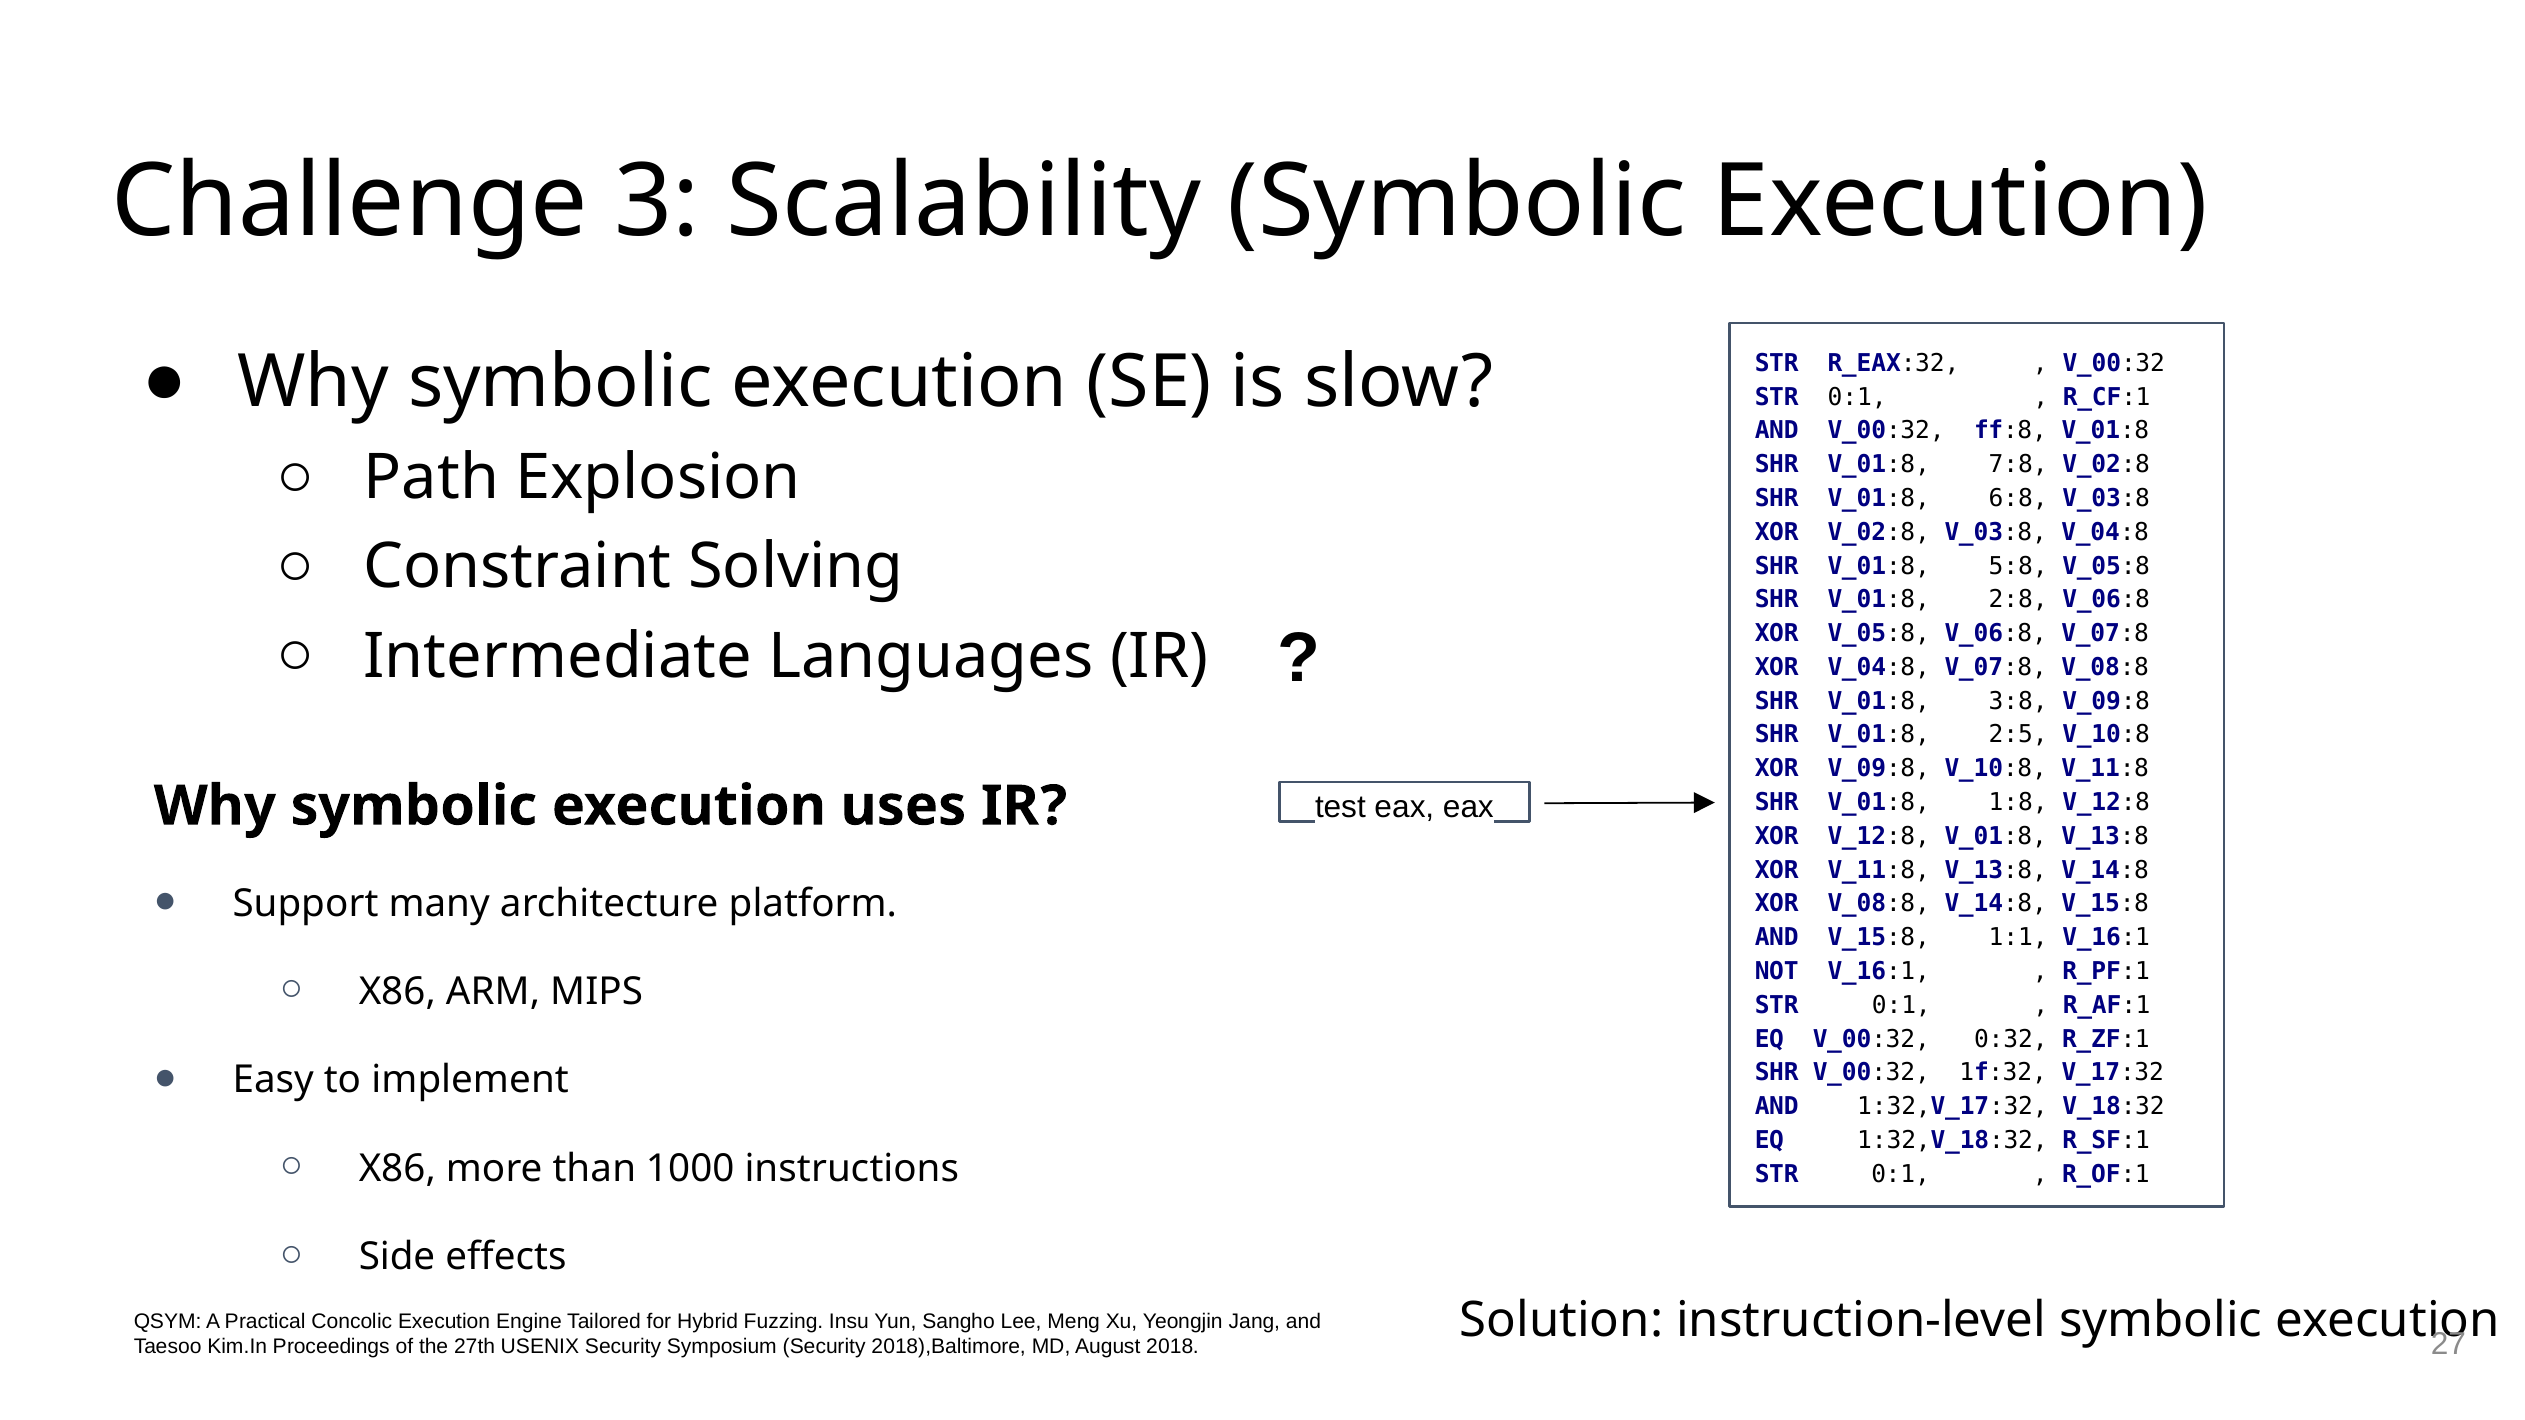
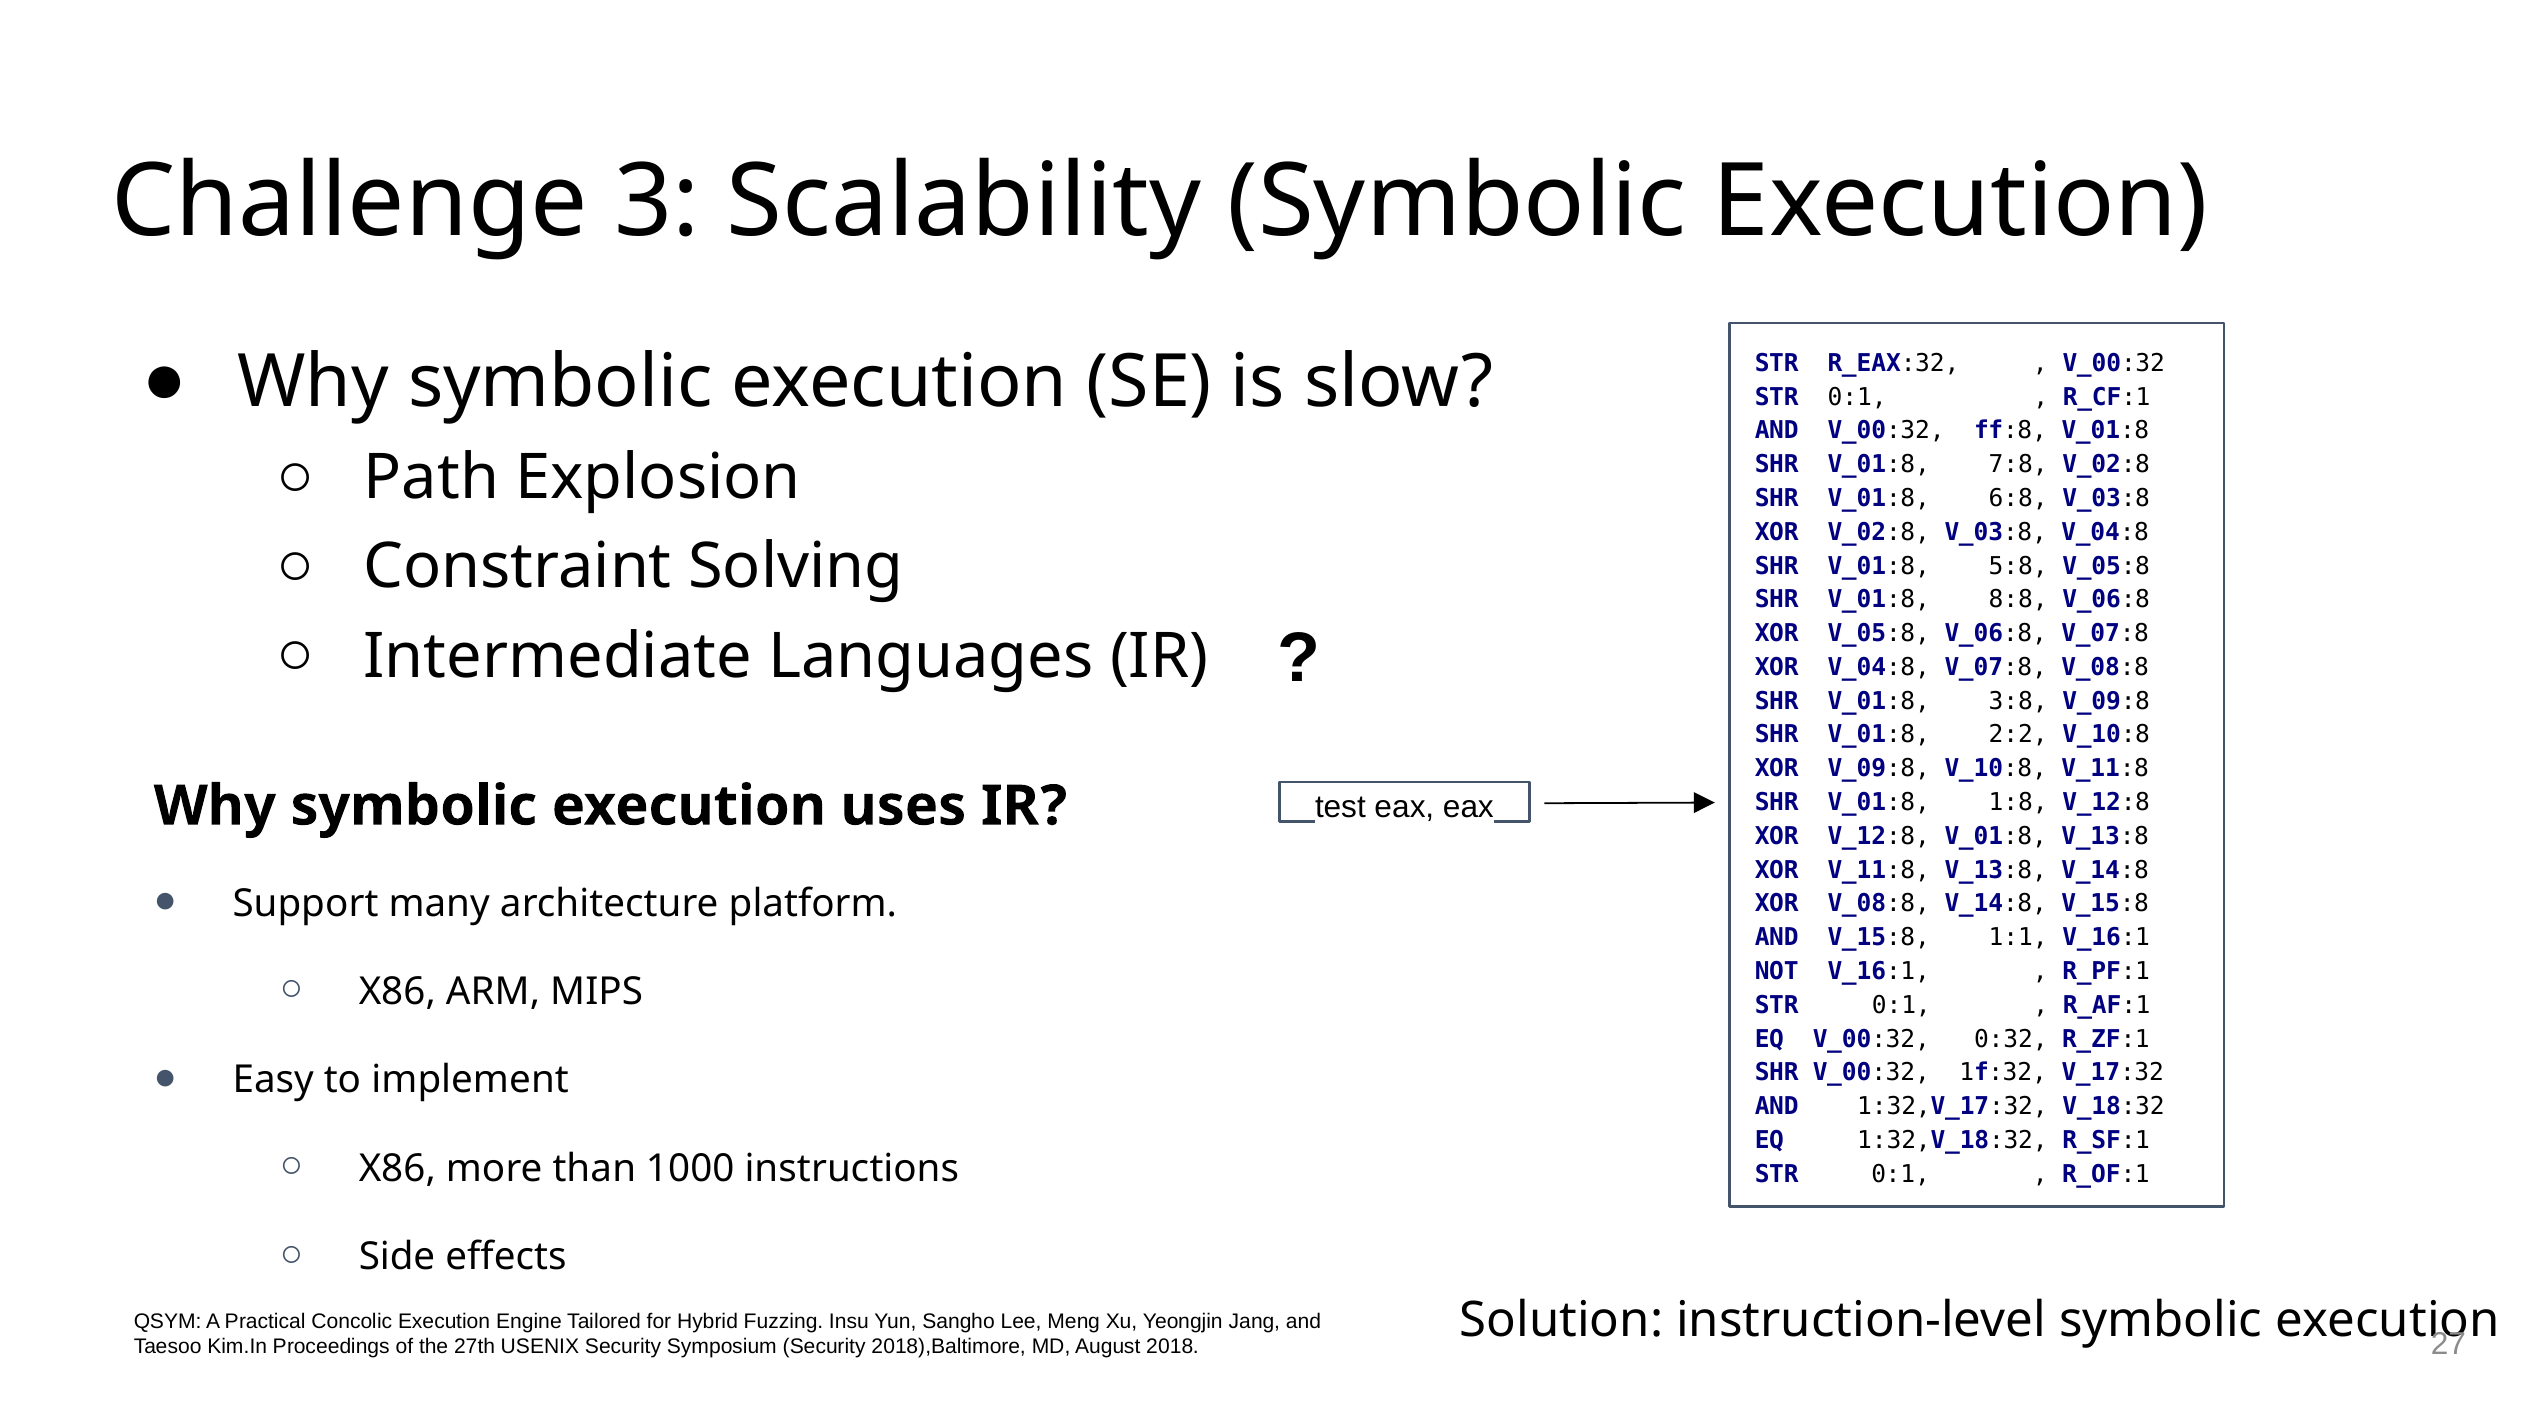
2:8: 2:8 -> 8:8
2:5: 2:5 -> 2:2
